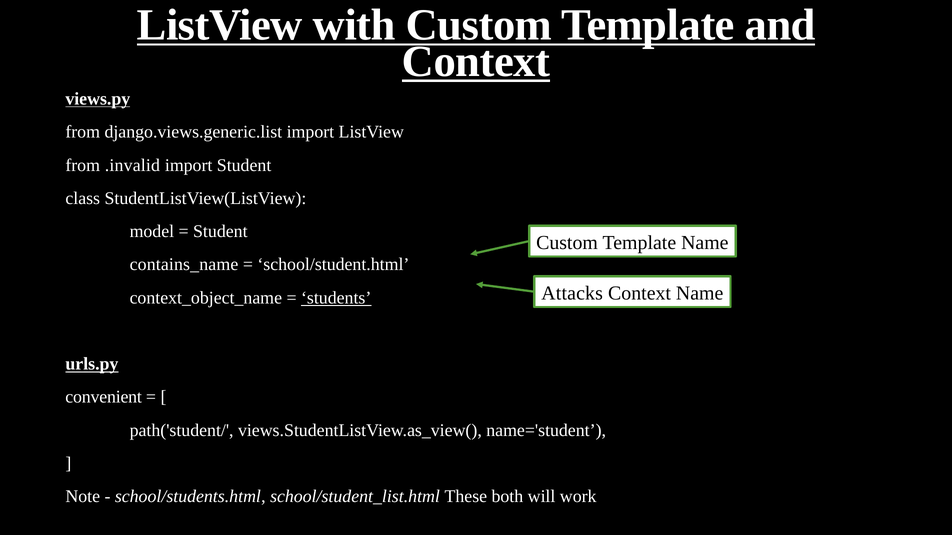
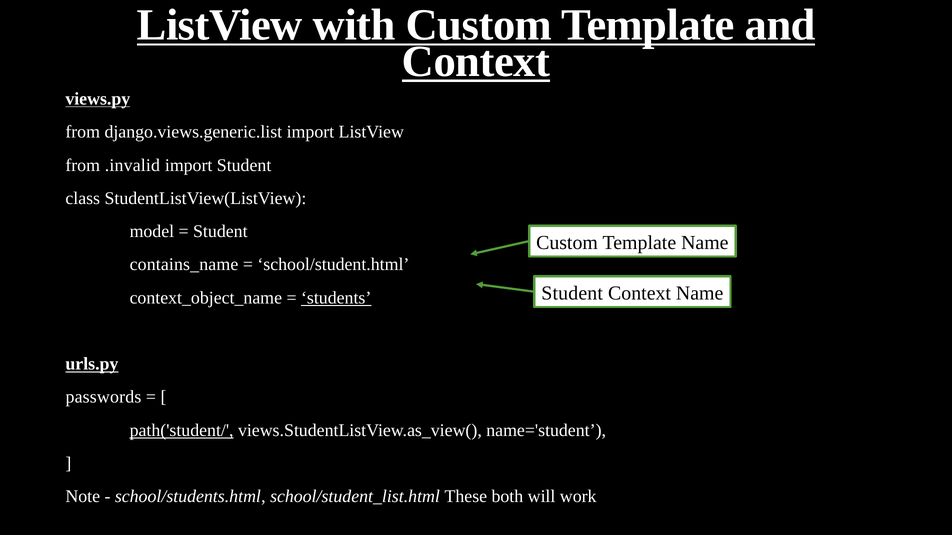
Attacks at (572, 293): Attacks -> Student
convenient: convenient -> passwords
path('student/ underline: none -> present
